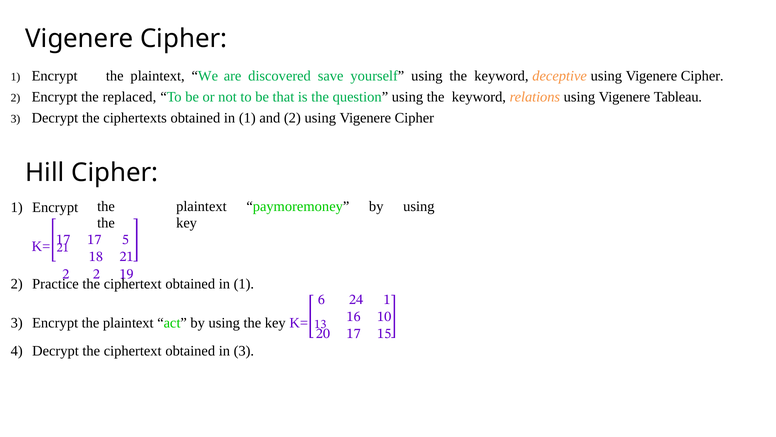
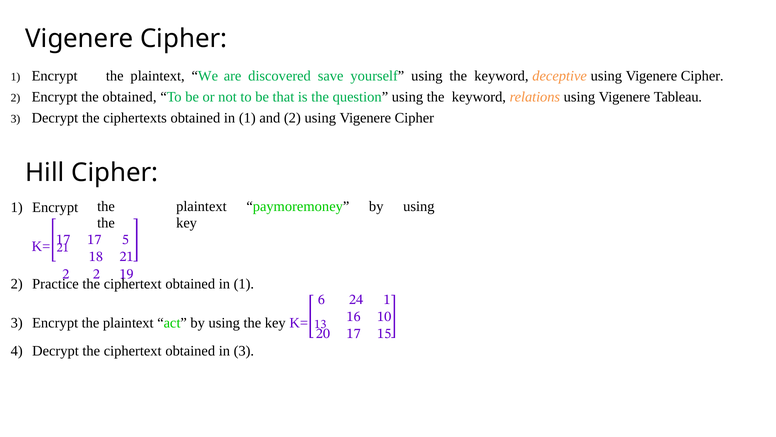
the replaced: replaced -> obtained
